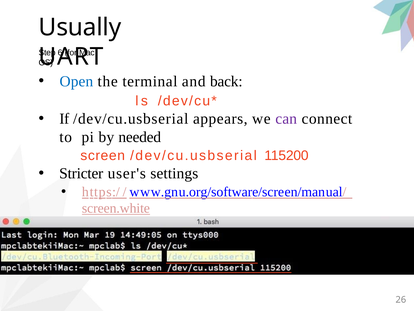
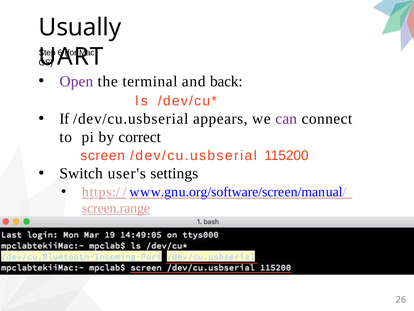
Open colour: blue -> purple
needed: needed -> correct
Stricter: Stricter -> Switch
screen.white: screen.white -> screen.range
